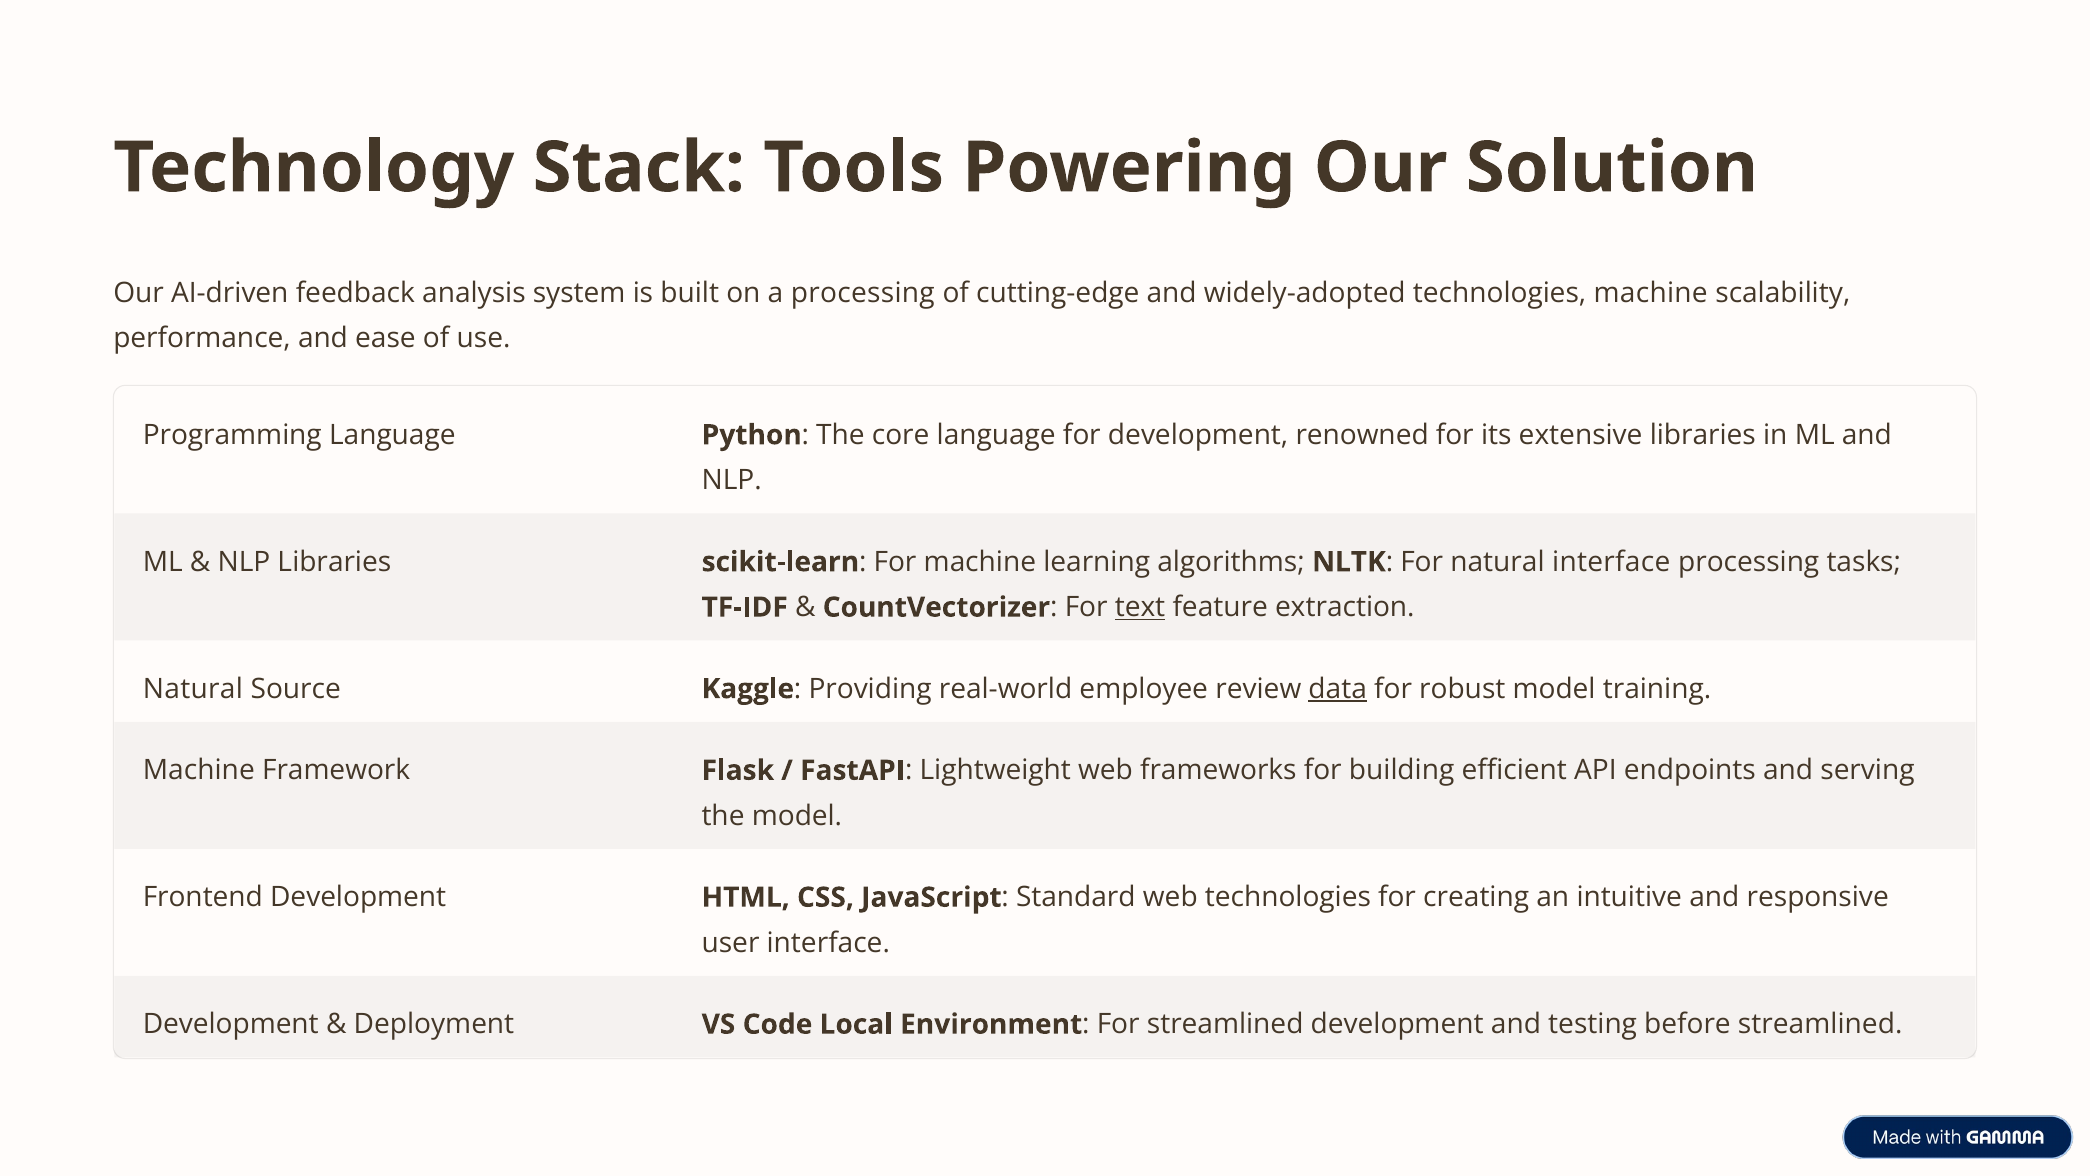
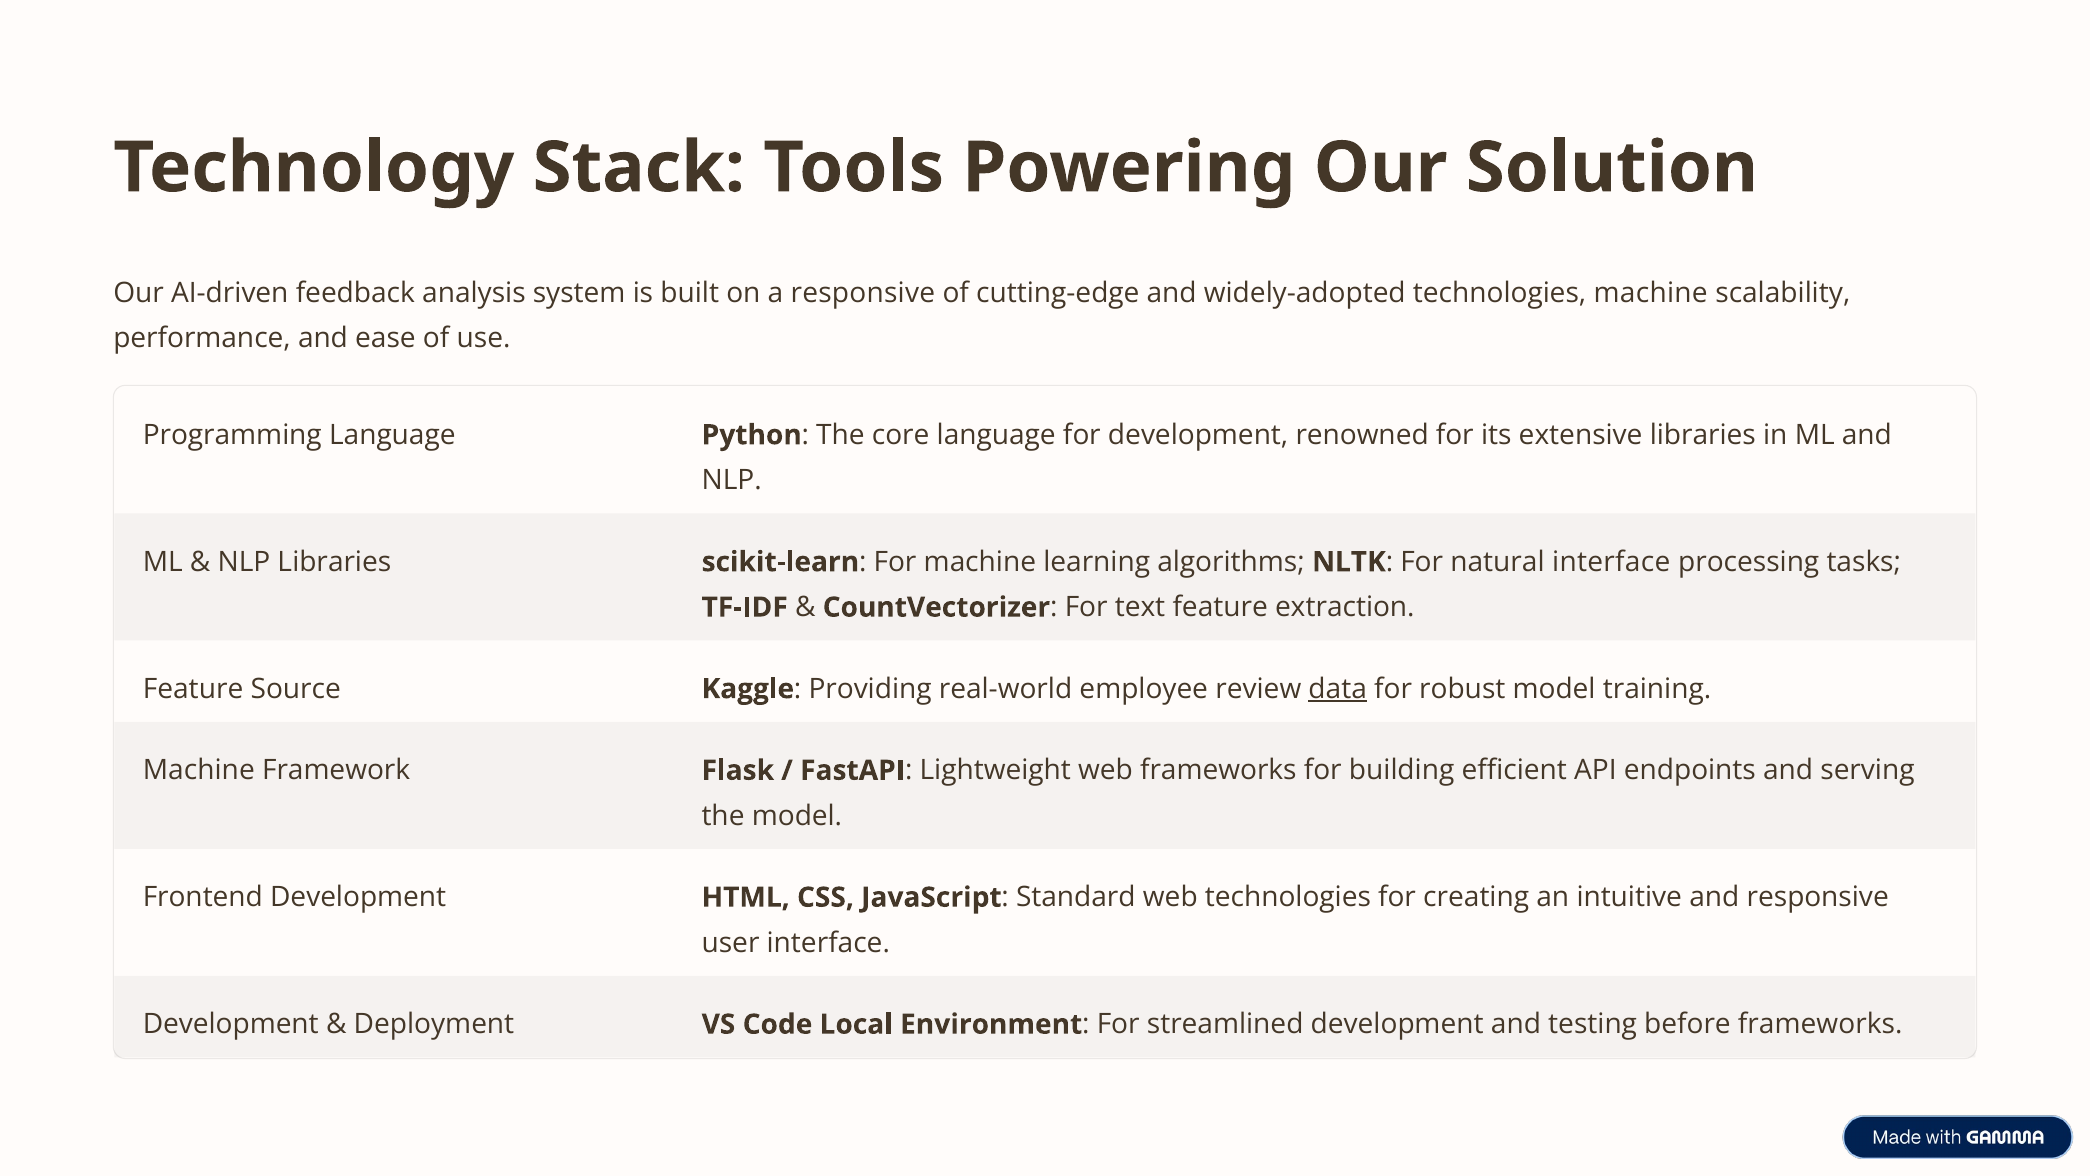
a processing: processing -> responsive
text underline: present -> none
Natural at (193, 689): Natural -> Feature
before streamlined: streamlined -> frameworks
